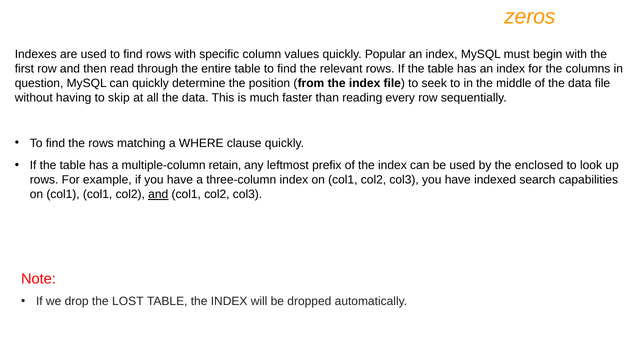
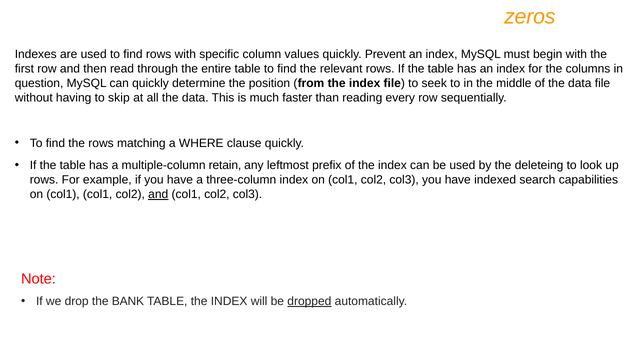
Popular: Popular -> Prevent
enclosed: enclosed -> deleteing
LOST: LOST -> BANK
dropped underline: none -> present
